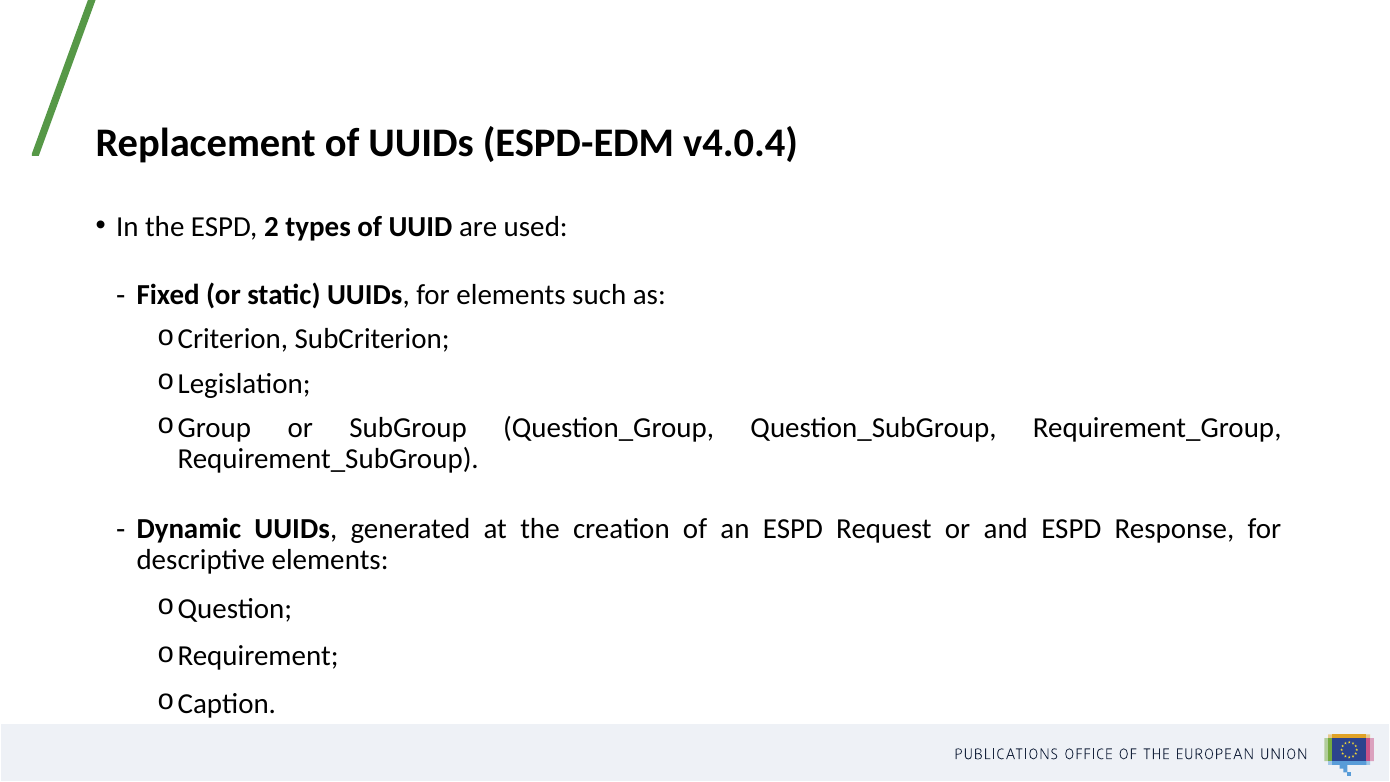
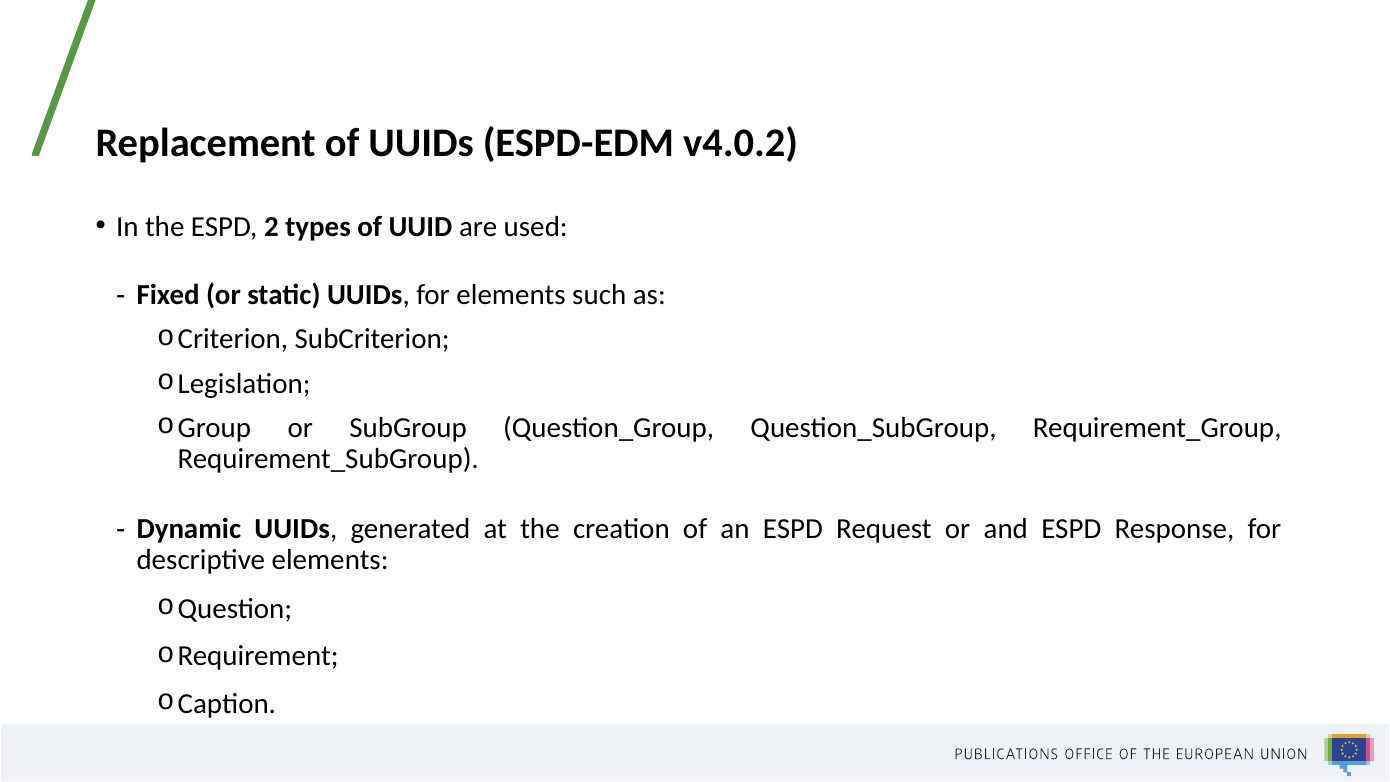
v4.0.4: v4.0.4 -> v4.0.2
